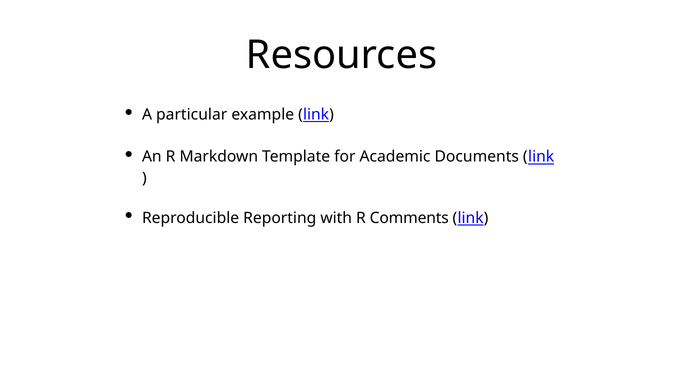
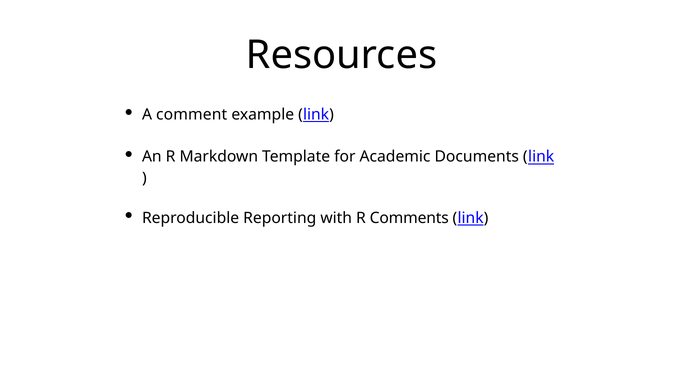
particular: particular -> comment
